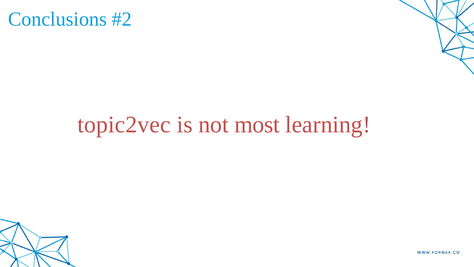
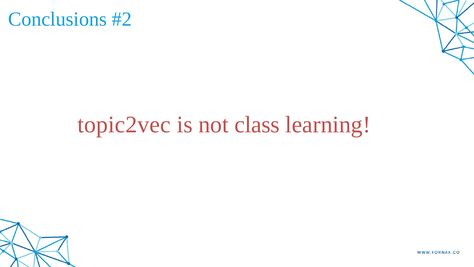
most: most -> class
